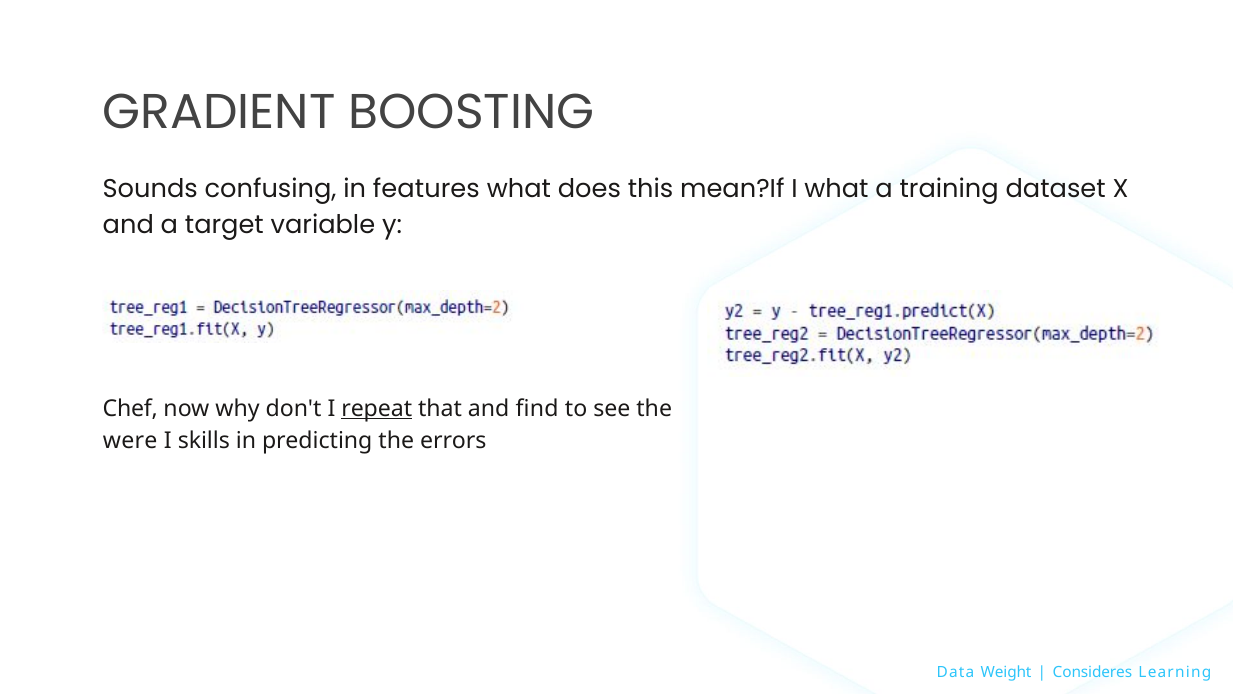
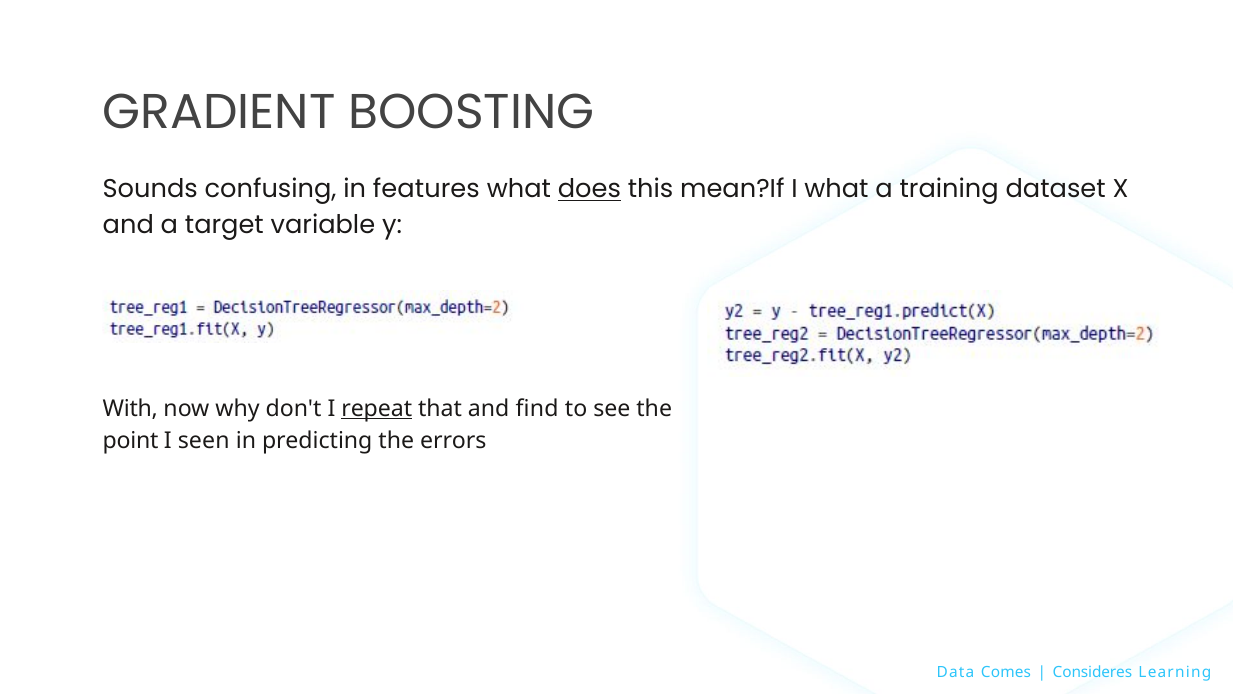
does underline: none -> present
Chef: Chef -> With
were: were -> point
skills: skills -> seen
Weight: Weight -> Comes
